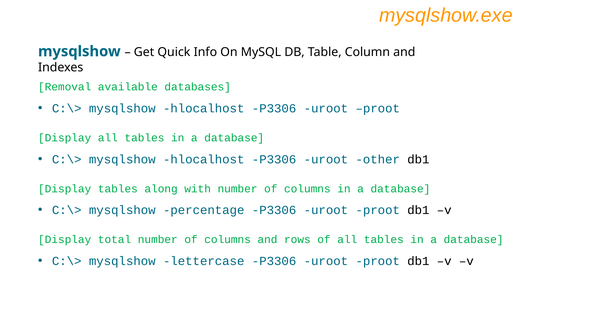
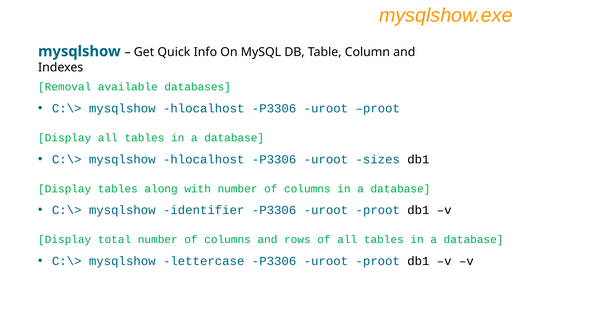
other: other -> sizes
percentage: percentage -> identifier
